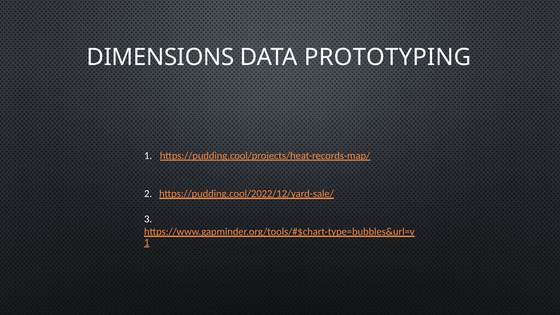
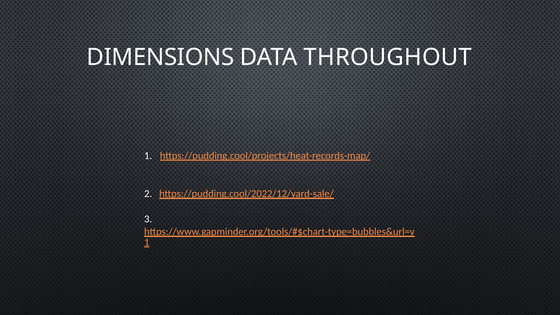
PROTOTYPING: PROTOTYPING -> THROUGHOUT
